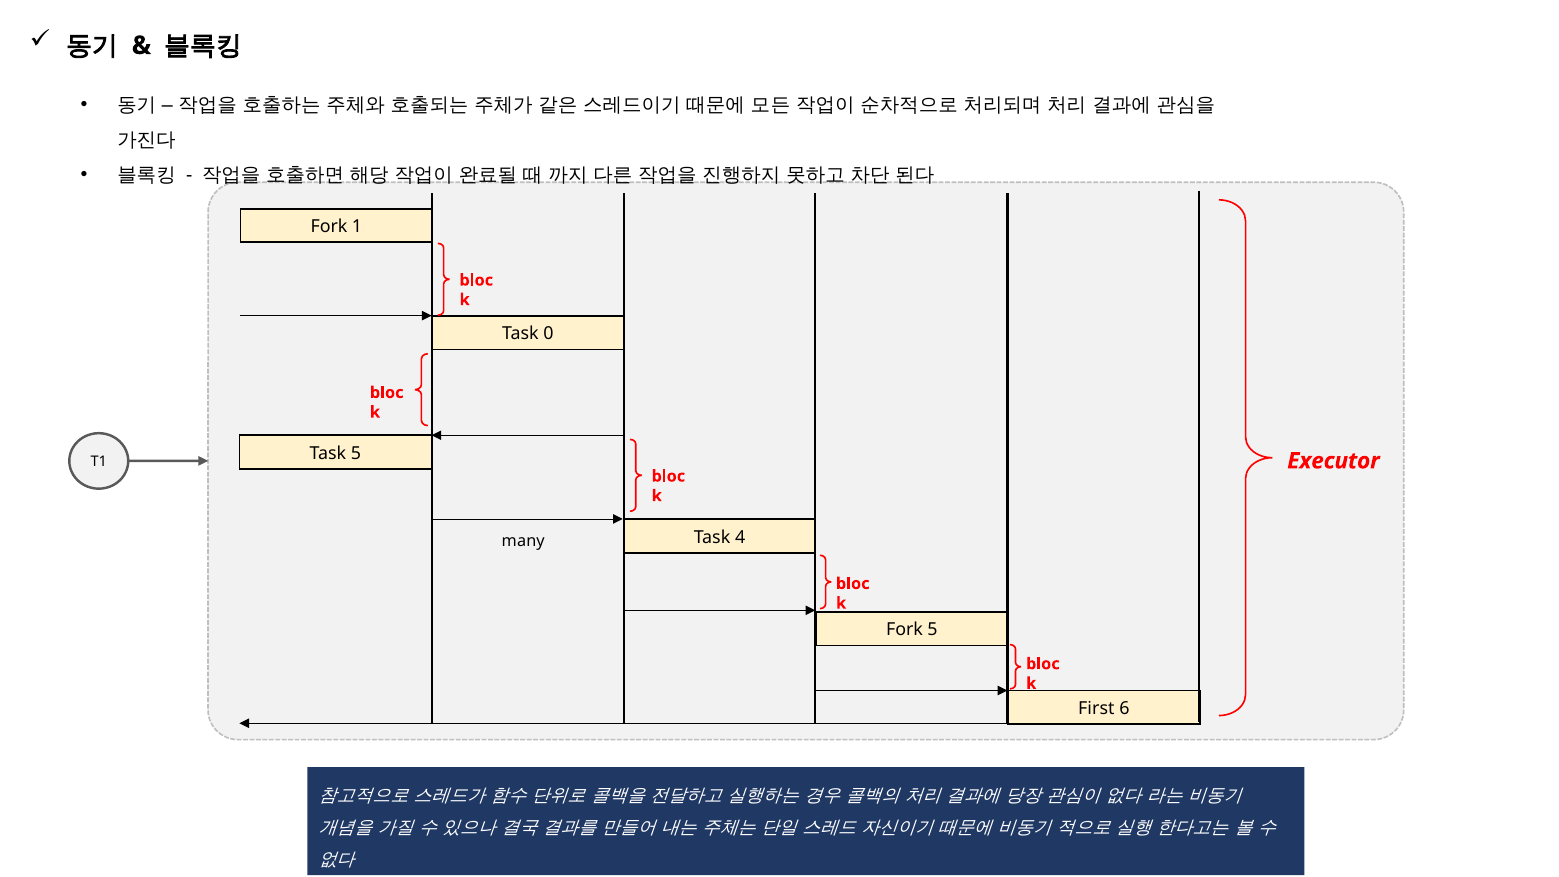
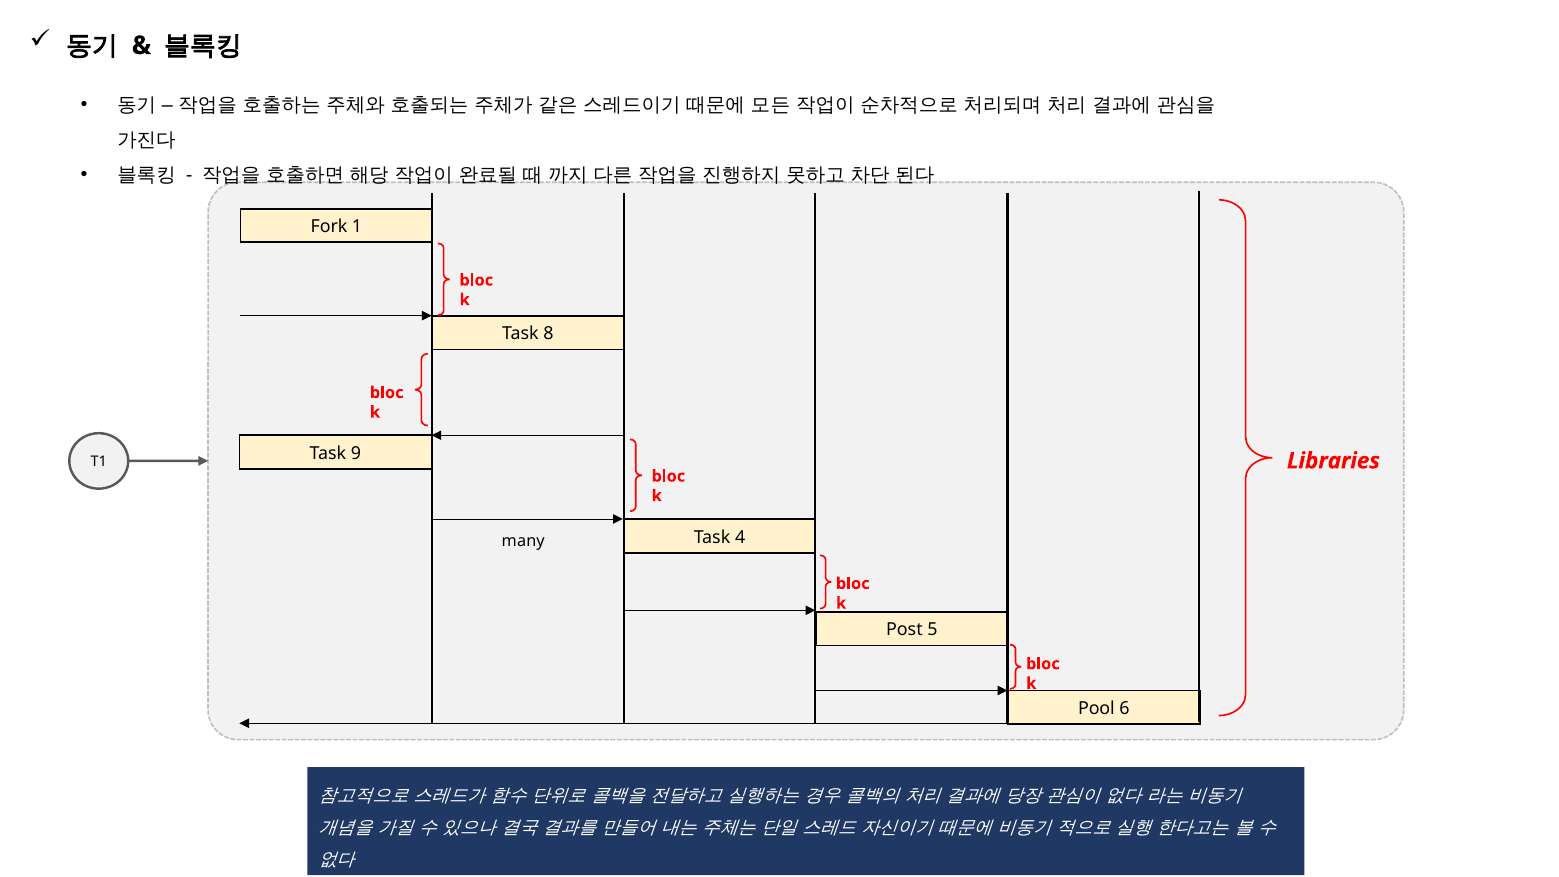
0: 0 -> 8
Task 5: 5 -> 9
Executor: Executor -> Libraries
Fork at (904, 630): Fork -> Post
First: First -> Pool
